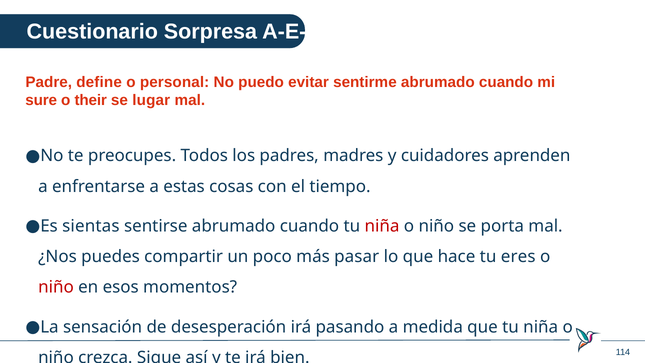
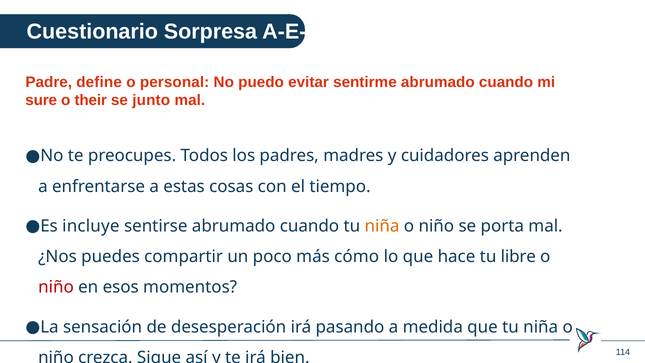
lugar: lugar -> junto
sientas: sientas -> incluye
niña at (382, 226) colour: red -> orange
pasar: pasar -> cómo
eres: eres -> libre
